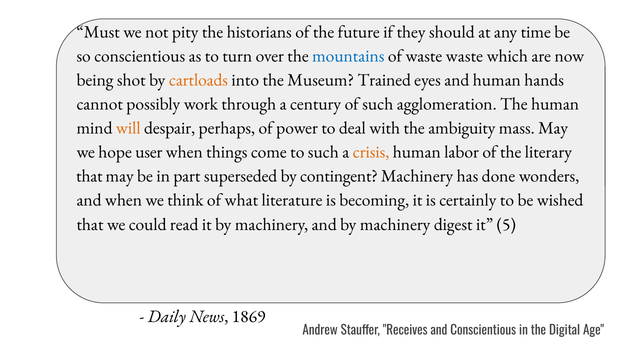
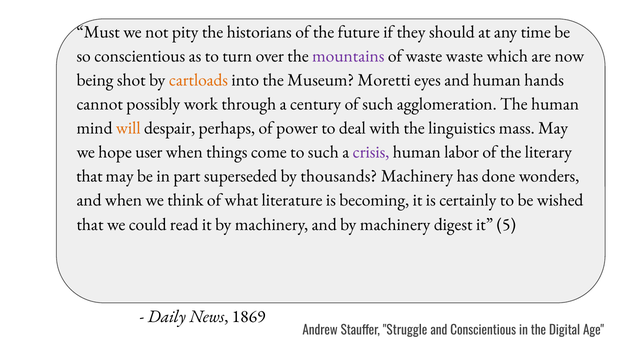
mountains colour: blue -> purple
Trained: Trained -> Moretti
ambiguity: ambiguity -> linguistics
crisis colour: orange -> purple
contingent: contingent -> thousands
Receives: Receives -> Struggle
